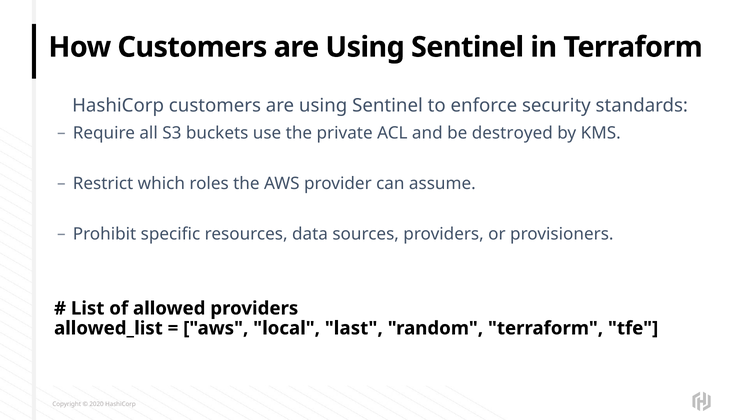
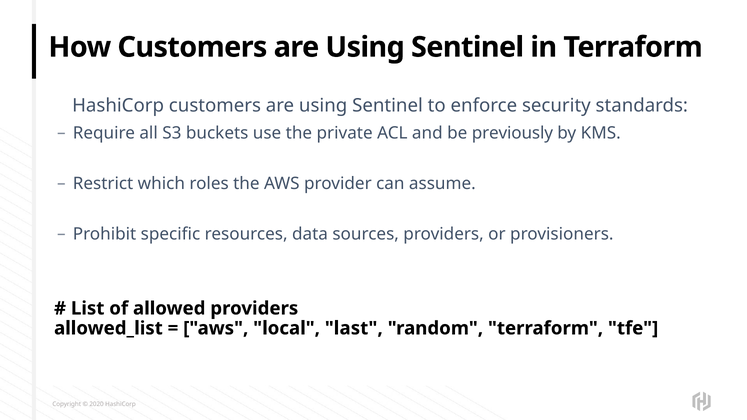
destroyed: destroyed -> previously
